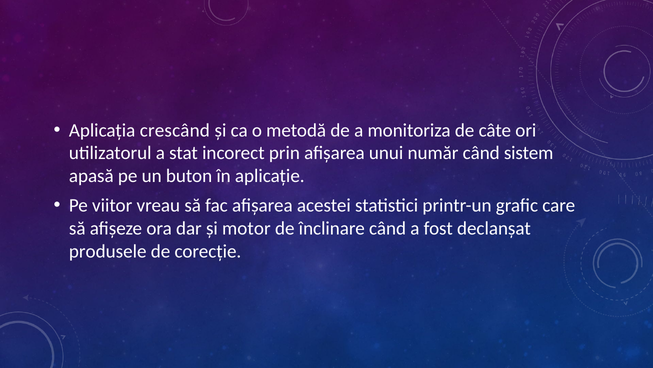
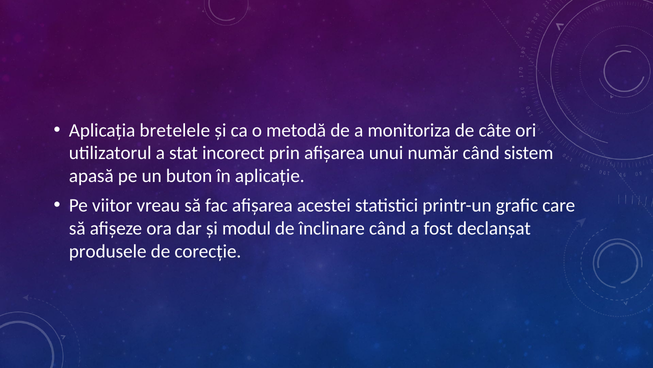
crescând: crescând -> bretelele
motor: motor -> modul
